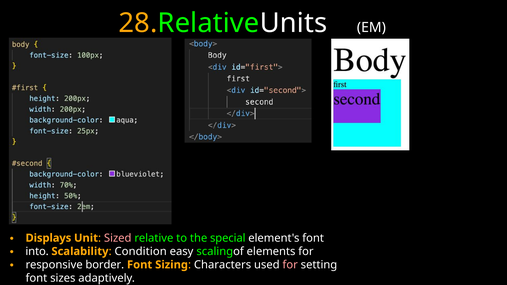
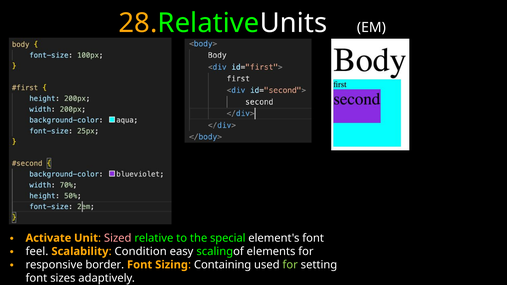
Displays: Displays -> Activate
into: into -> feel
Characters: Characters -> Containing
for at (290, 265) colour: pink -> light green
